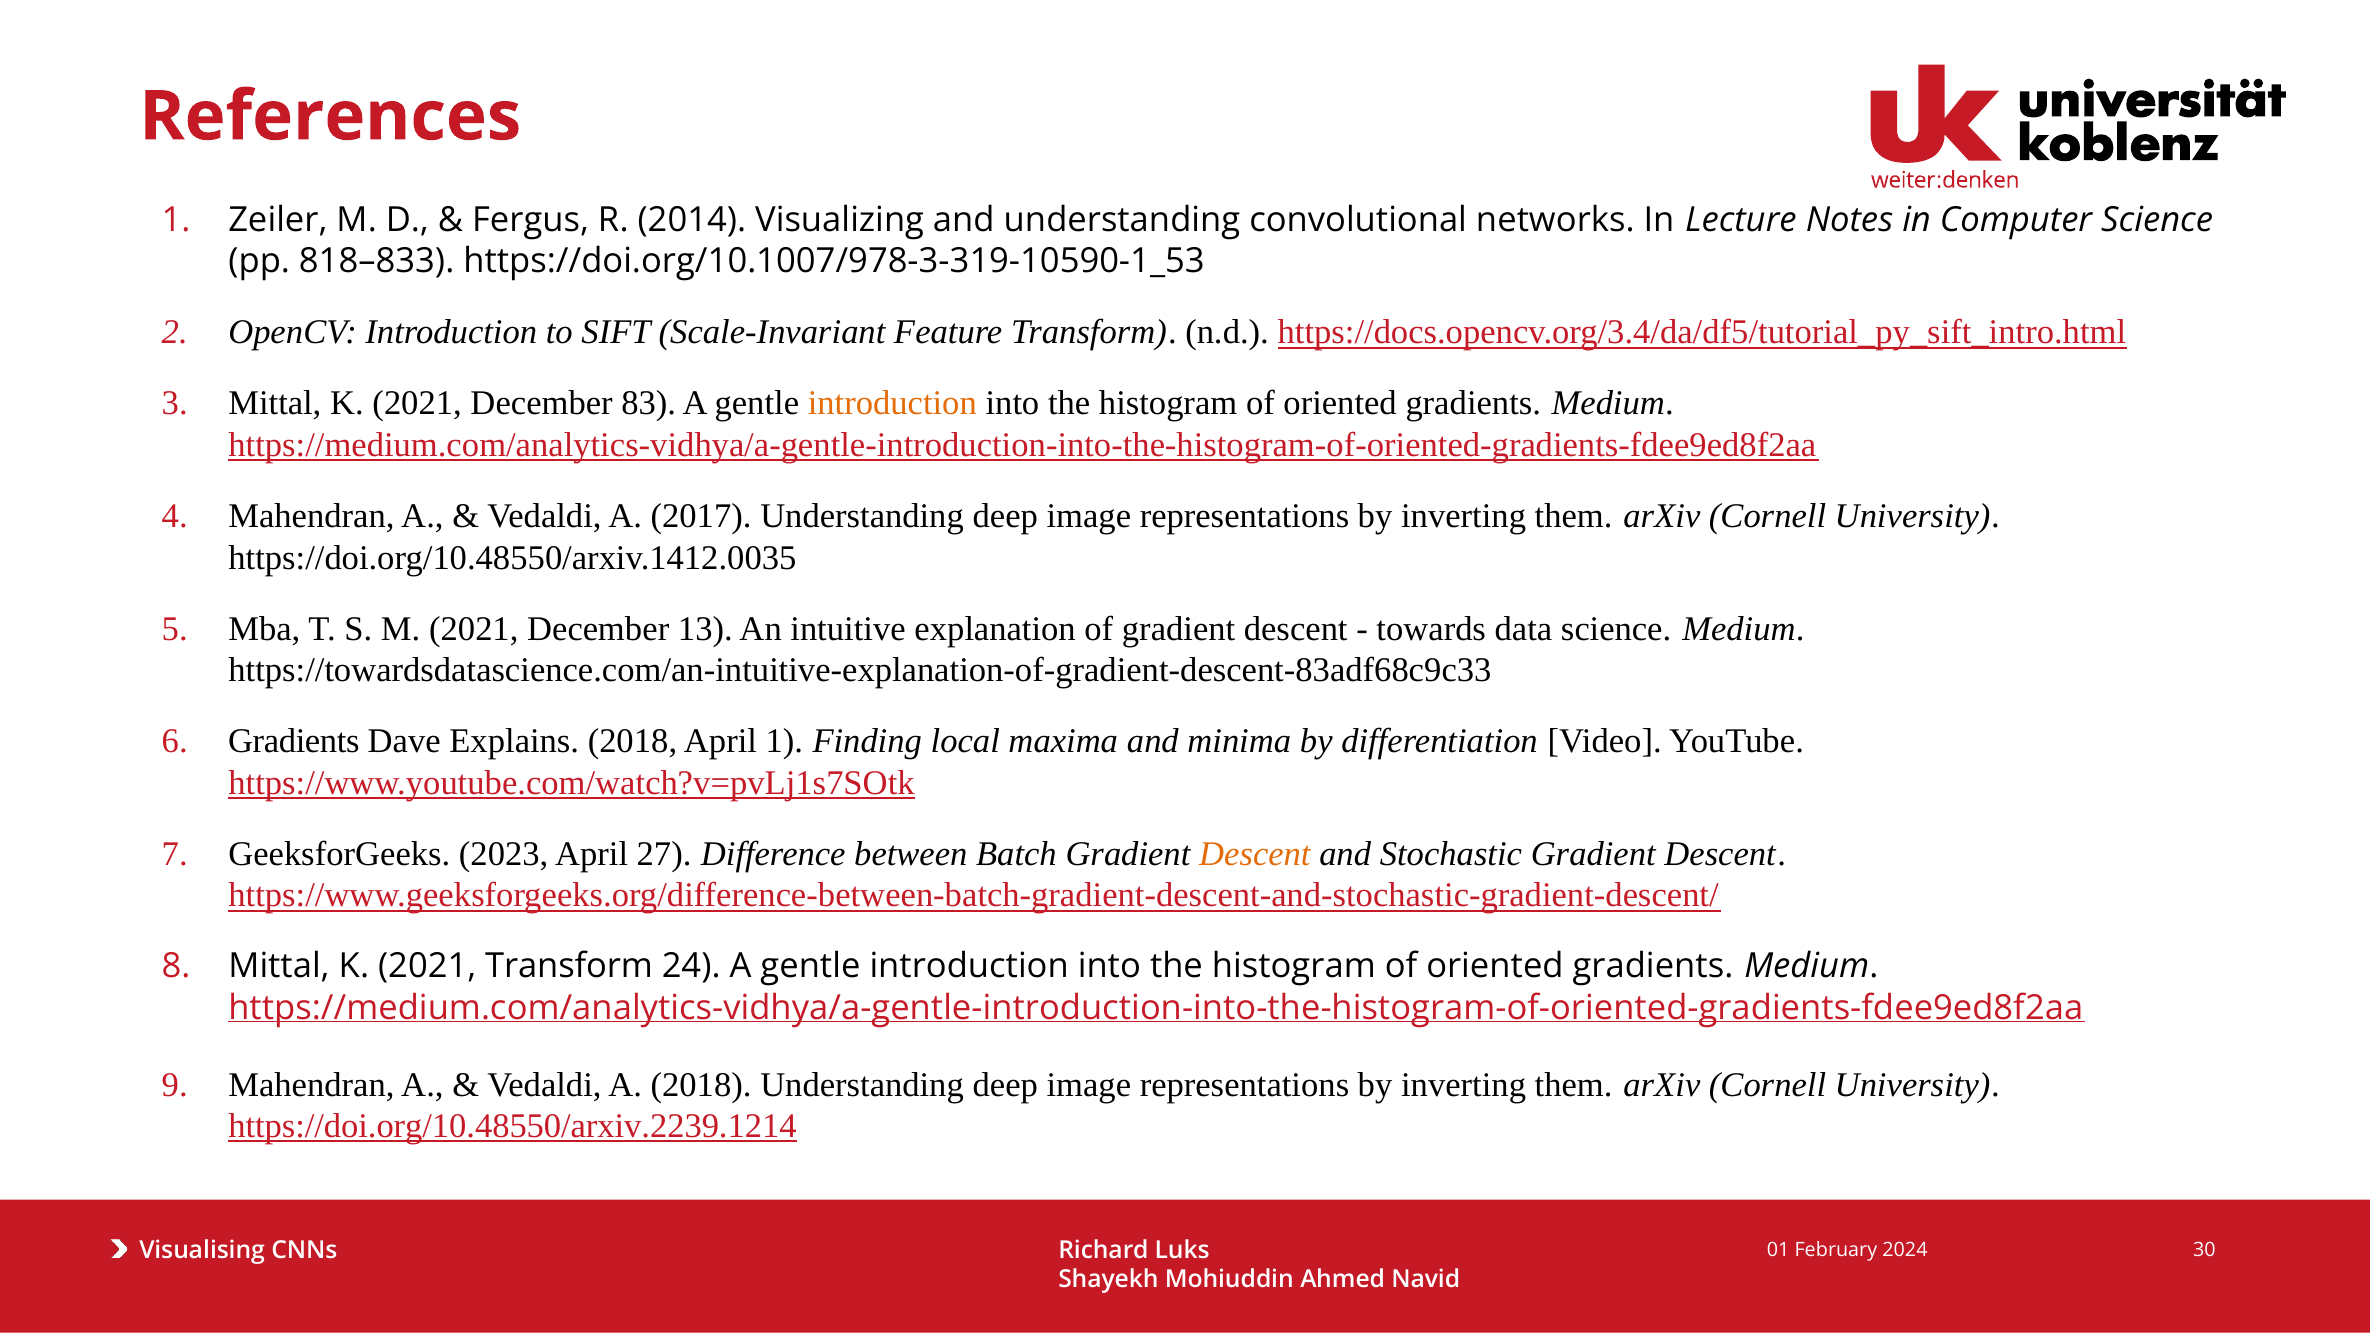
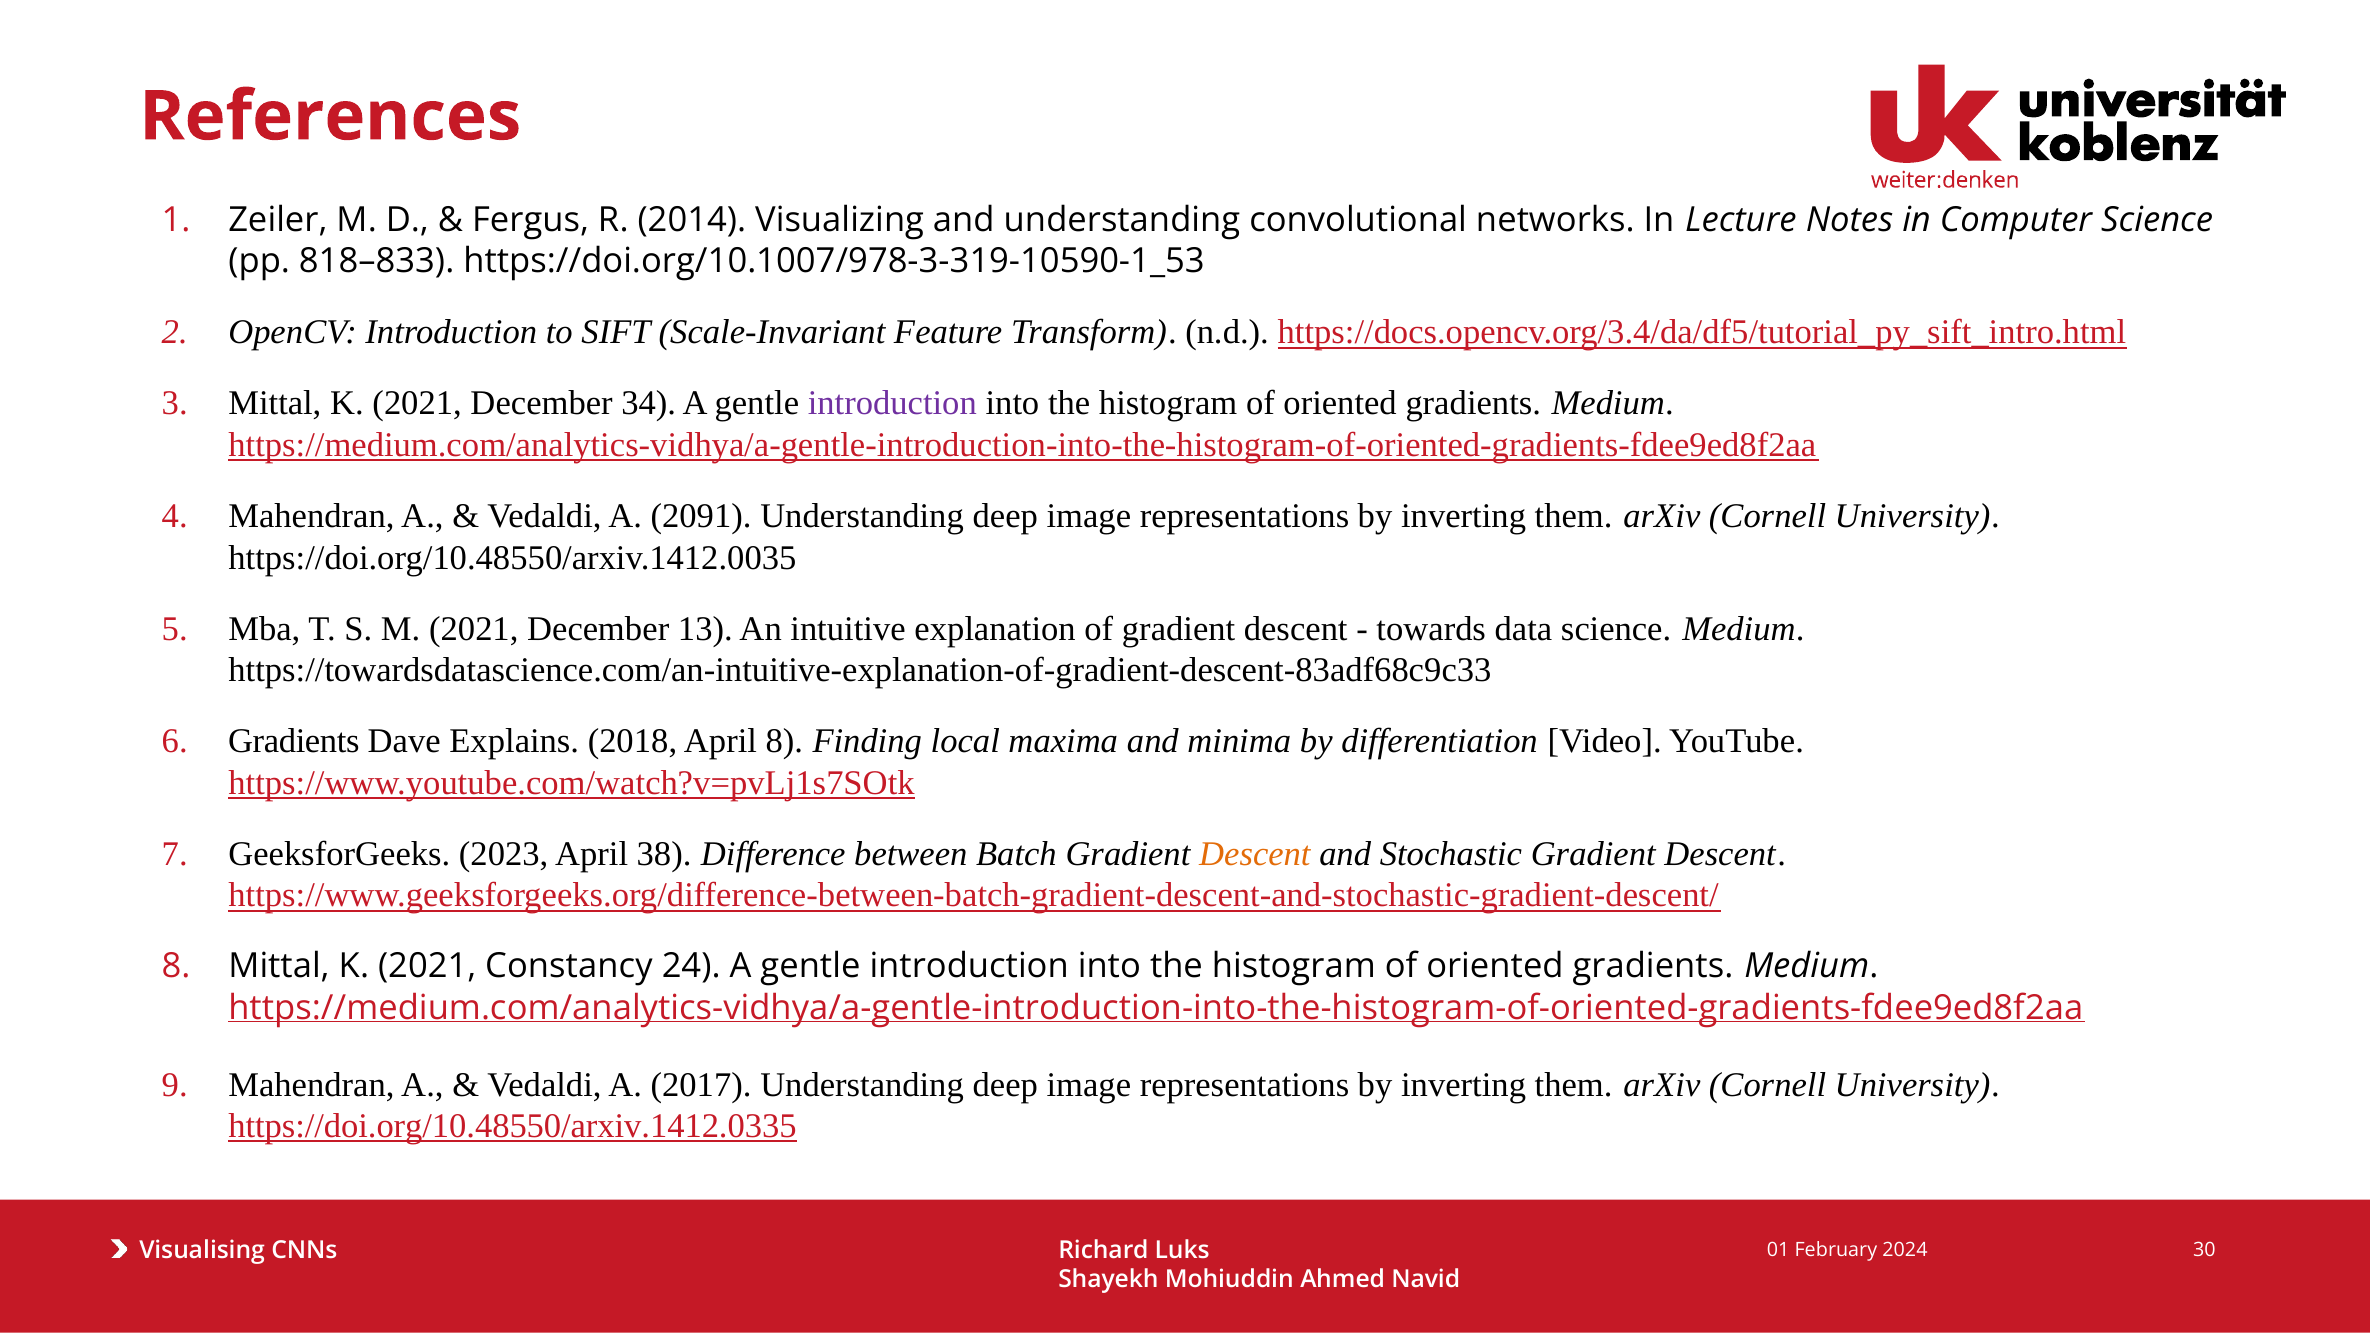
83: 83 -> 34
introduction at (892, 404) colour: orange -> purple
2017: 2017 -> 2091
April 1: 1 -> 8
27: 27 -> 38
2021 Transform: Transform -> Constancy
A 2018: 2018 -> 2017
https://doi.org/10.48550/arxiv.2239.1214: https://doi.org/10.48550/arxiv.2239.1214 -> https://doi.org/10.48550/arxiv.1412.0335
